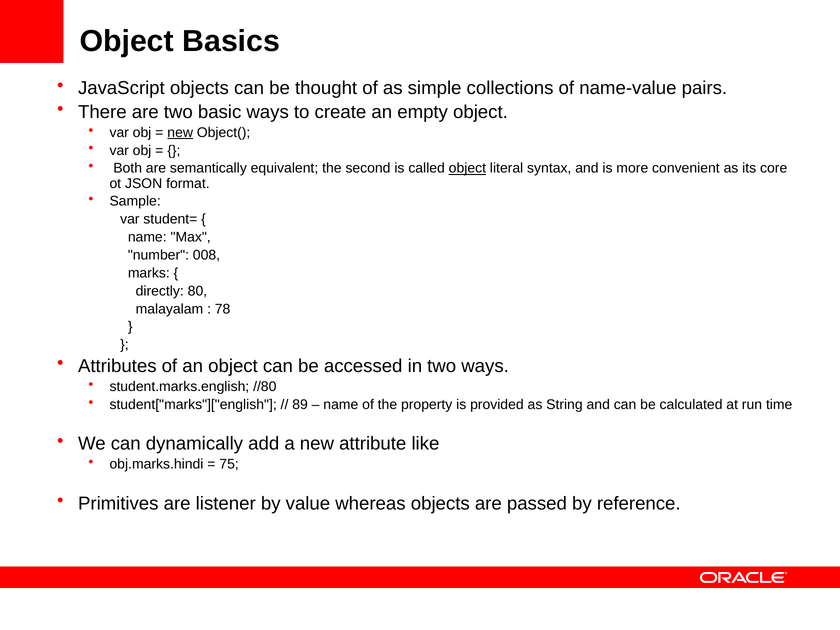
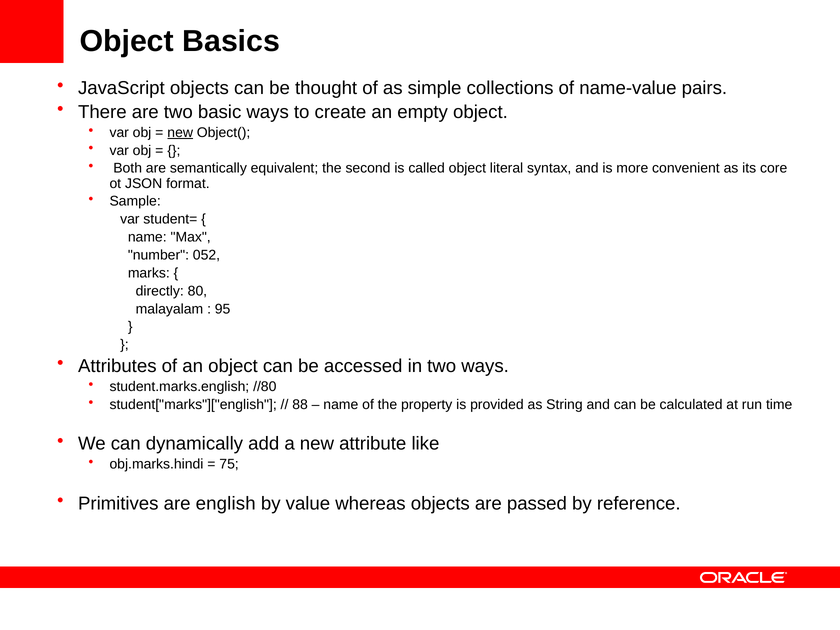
object at (467, 168) underline: present -> none
008: 008 -> 052
78: 78 -> 95
89: 89 -> 88
listener: listener -> english
